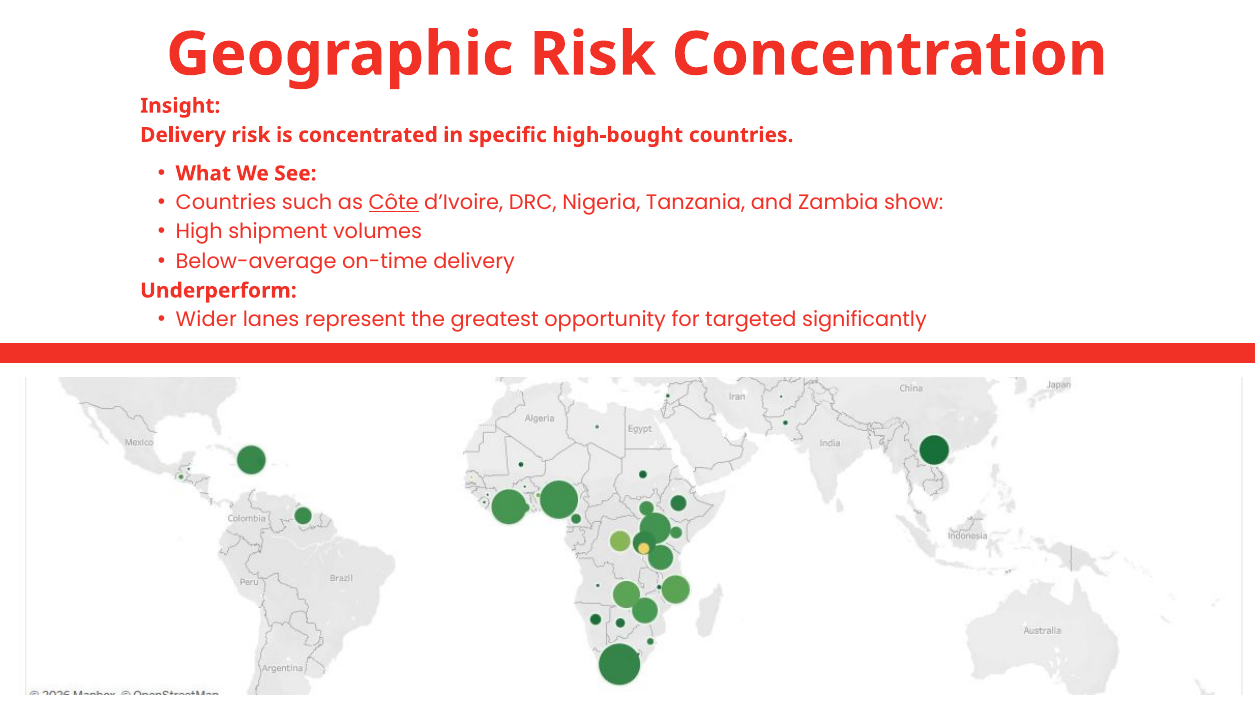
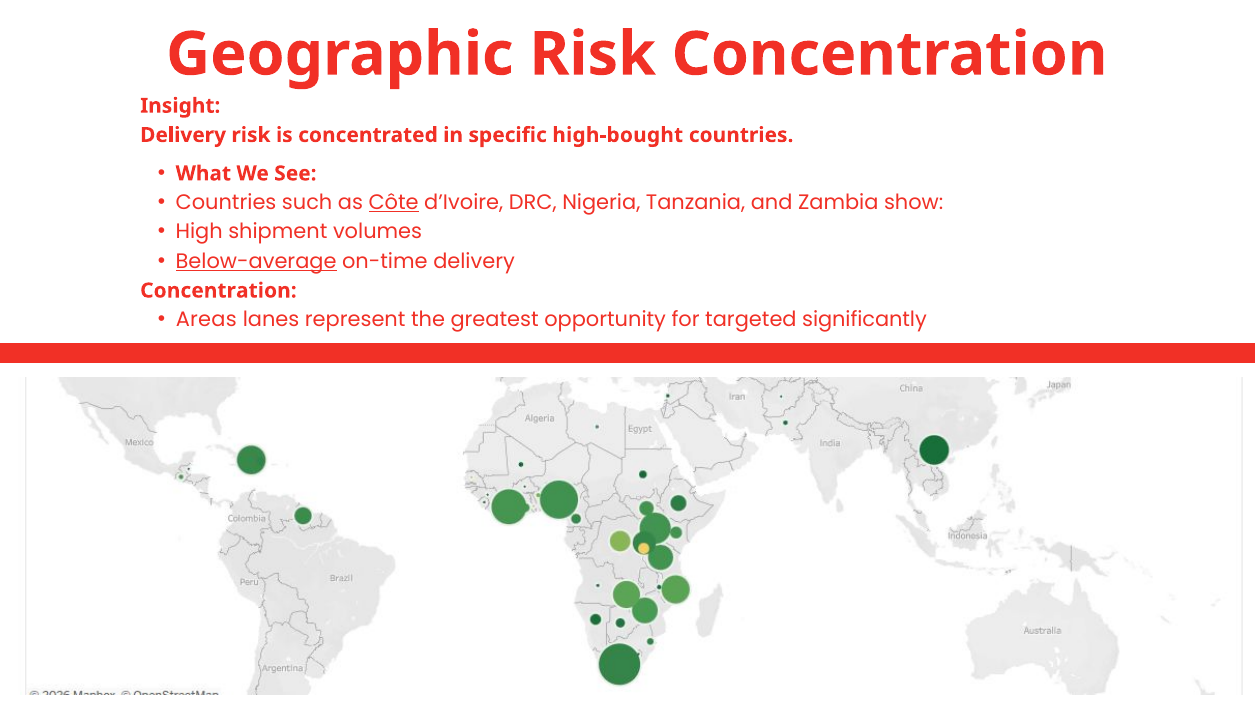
Below-average underline: none -> present
Underperform at (218, 291): Underperform -> Concentration
Wider: Wider -> Areas
